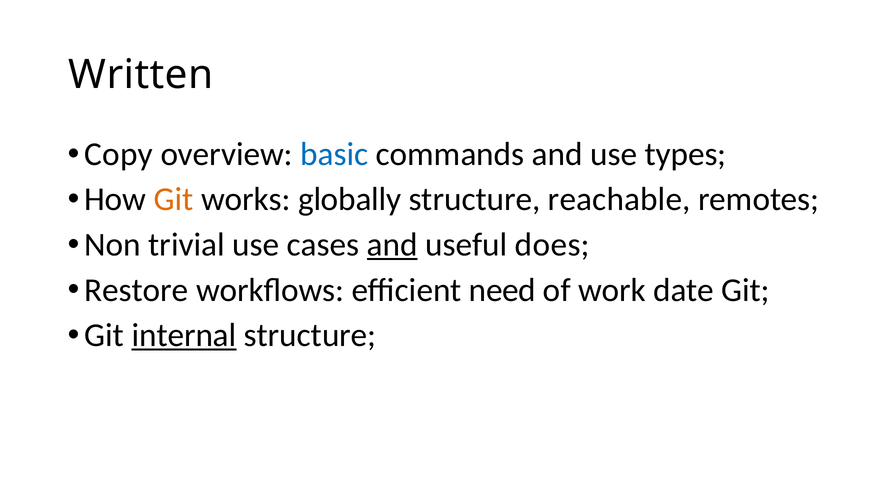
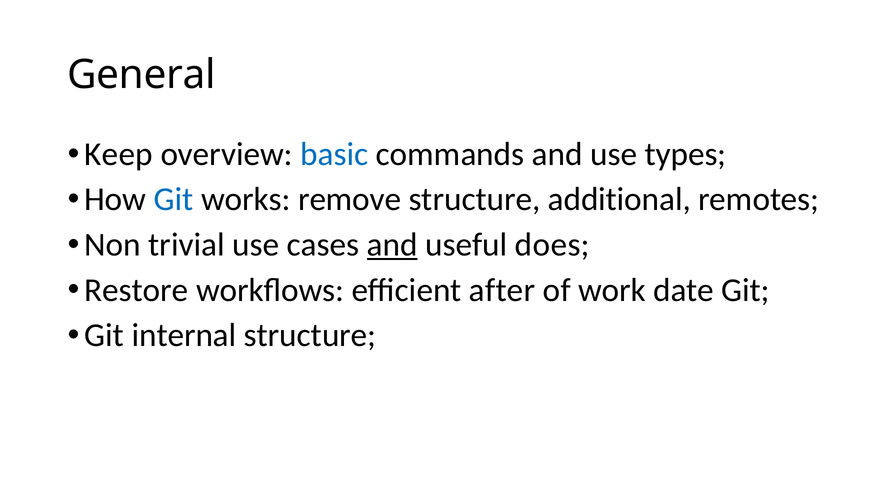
Written: Written -> General
Copy: Copy -> Keep
Git at (174, 199) colour: orange -> blue
globally: globally -> remove
reachable: reachable -> additional
need: need -> after
internal underline: present -> none
